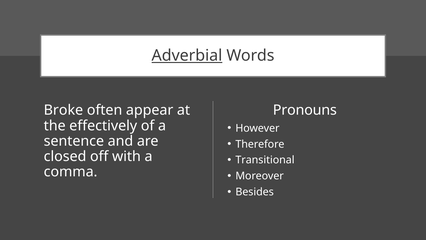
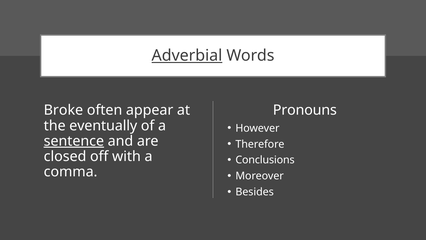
effectively: effectively -> eventually
sentence underline: none -> present
Transitional: Transitional -> Conclusions
